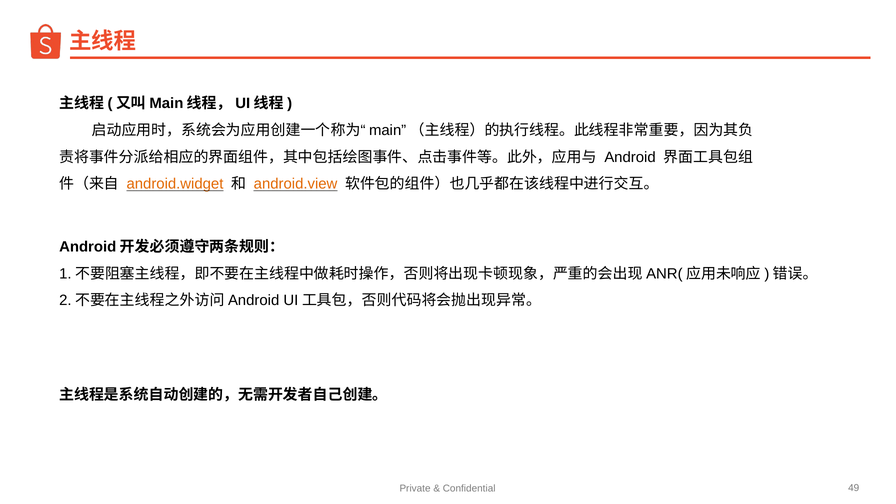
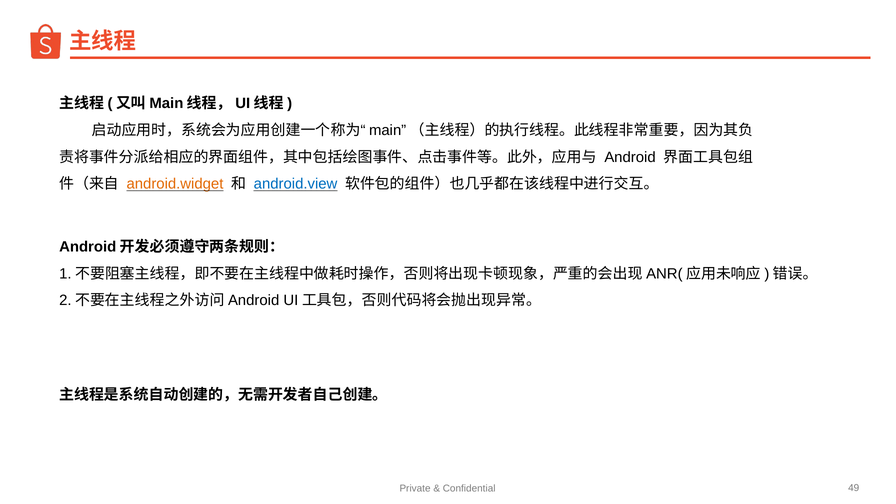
android.view colour: orange -> blue
